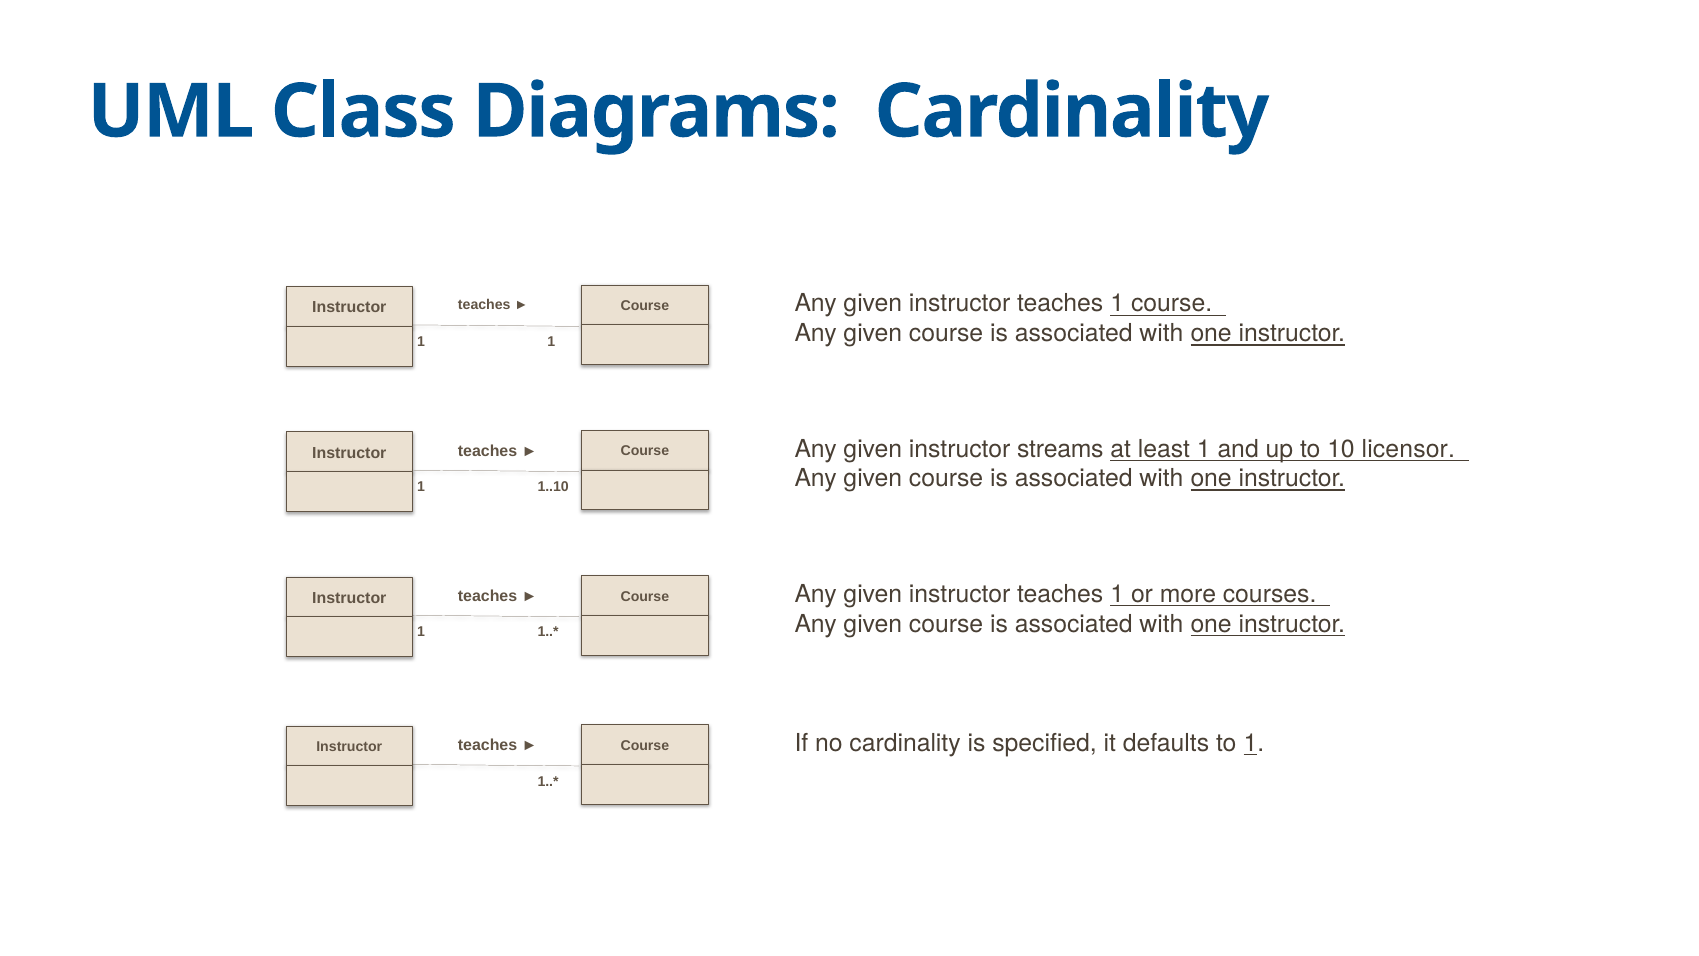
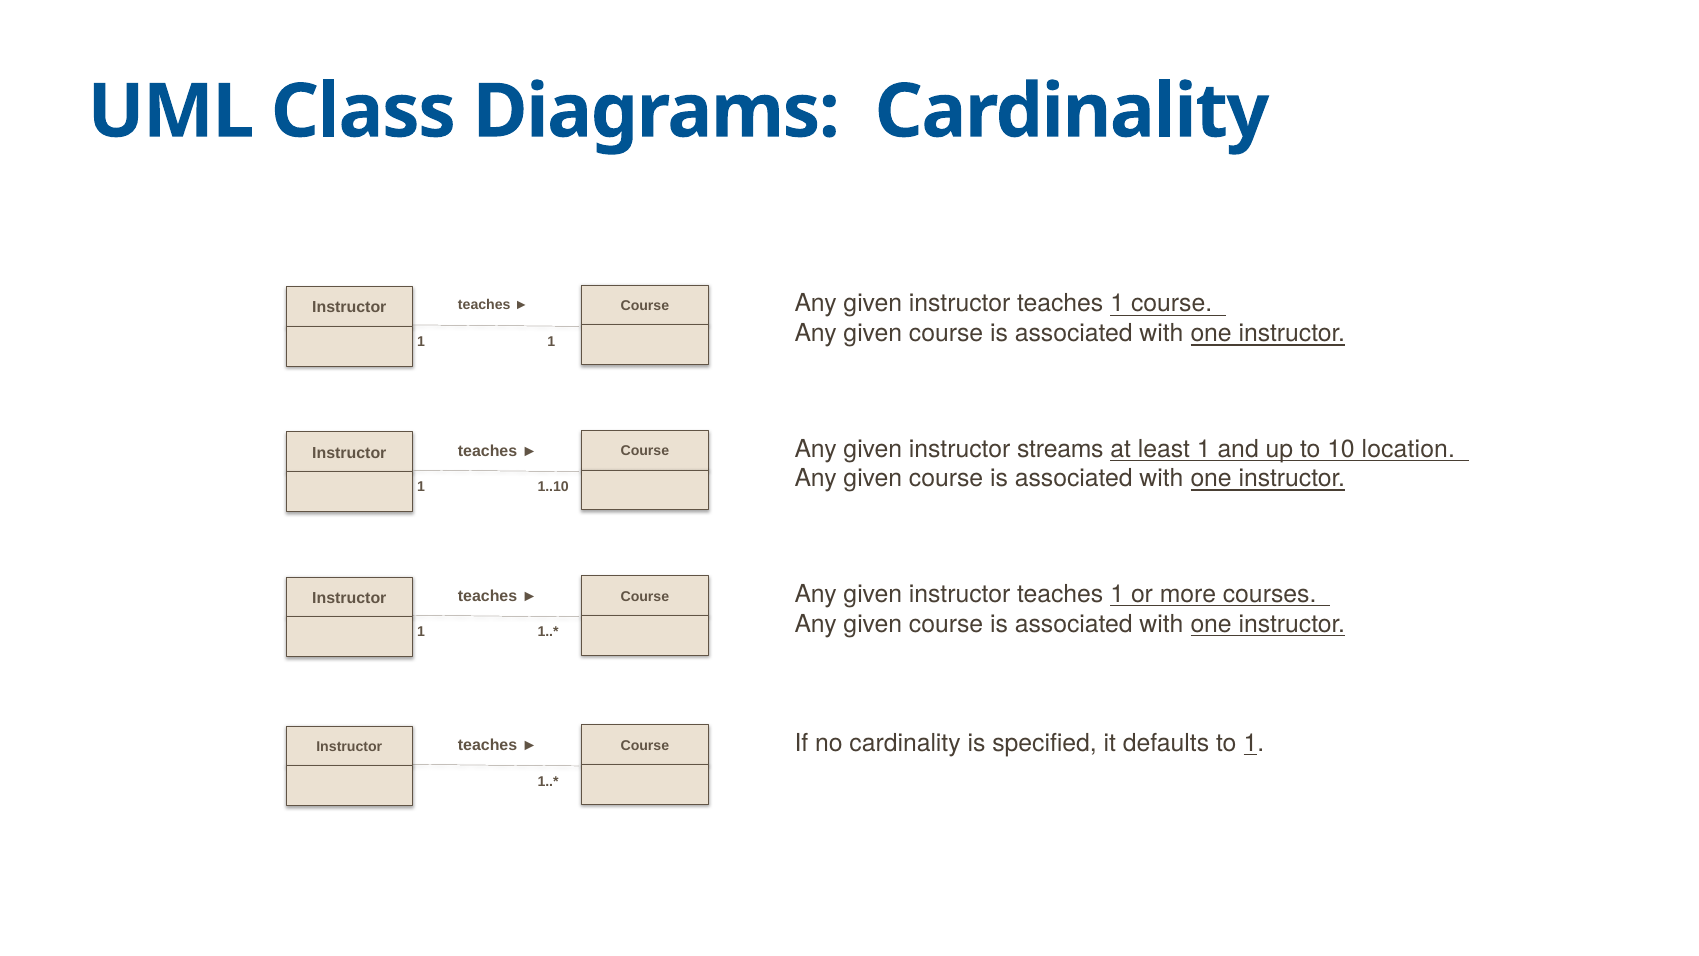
licensor: licensor -> location
